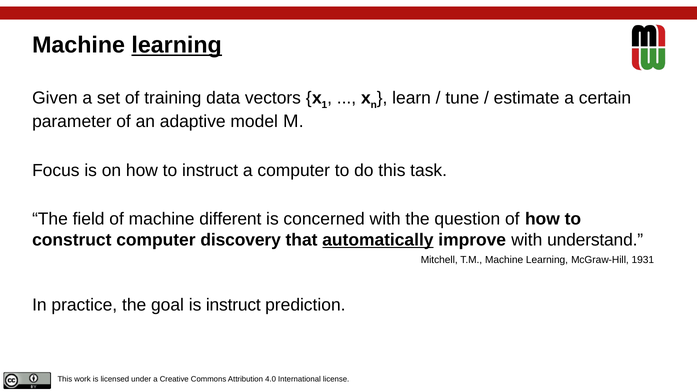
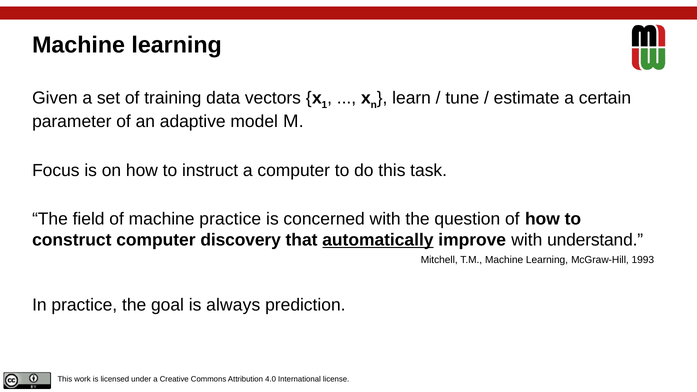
learning at (177, 45) underline: present -> none
machine different: different -> practice
1931: 1931 -> 1993
is instruct: instruct -> always
